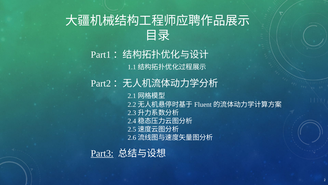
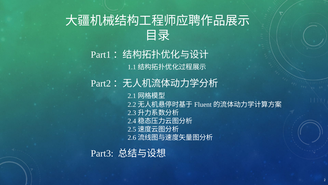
Part3 underline: present -> none
